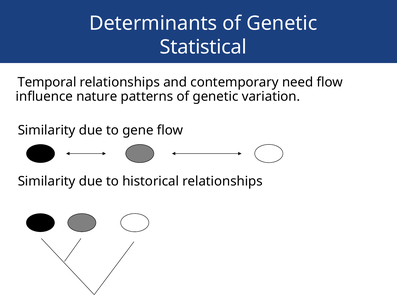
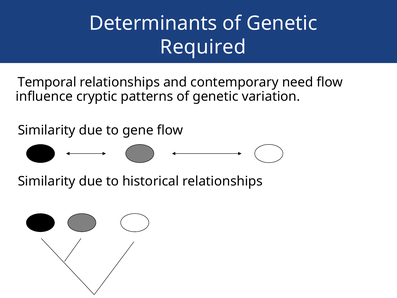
Statistical: Statistical -> Required
nature: nature -> cryptic
